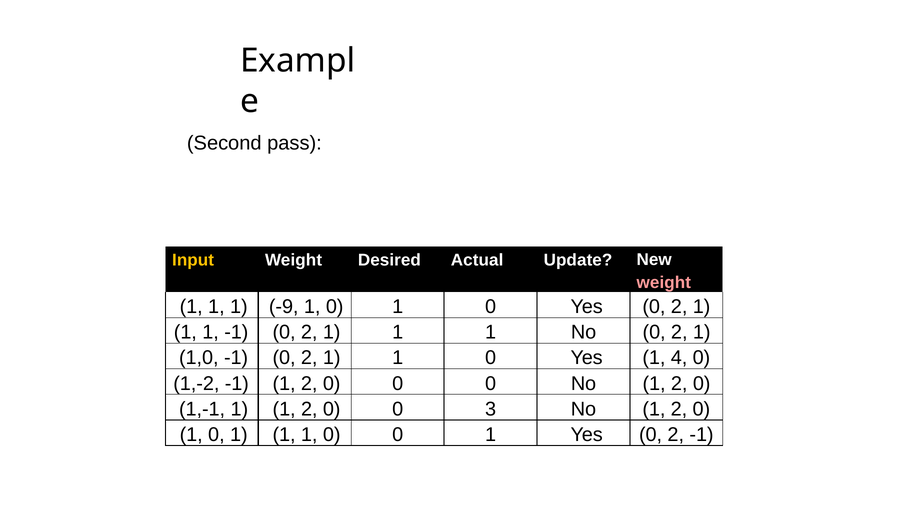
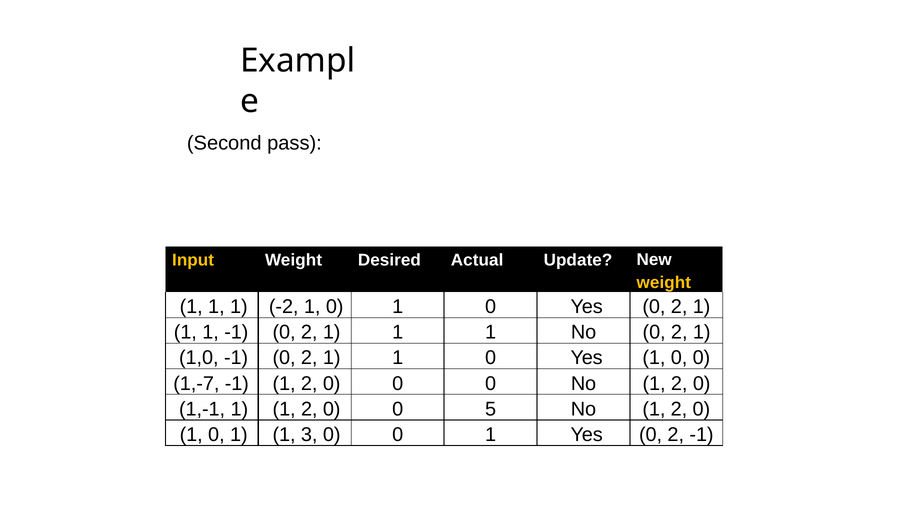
weight at (664, 283) colour: pink -> yellow
-9: -9 -> -2
Yes 1 4: 4 -> 0
1,-2: 1,-2 -> 1,-7
3: 3 -> 5
0 1 1 1: 1 -> 3
